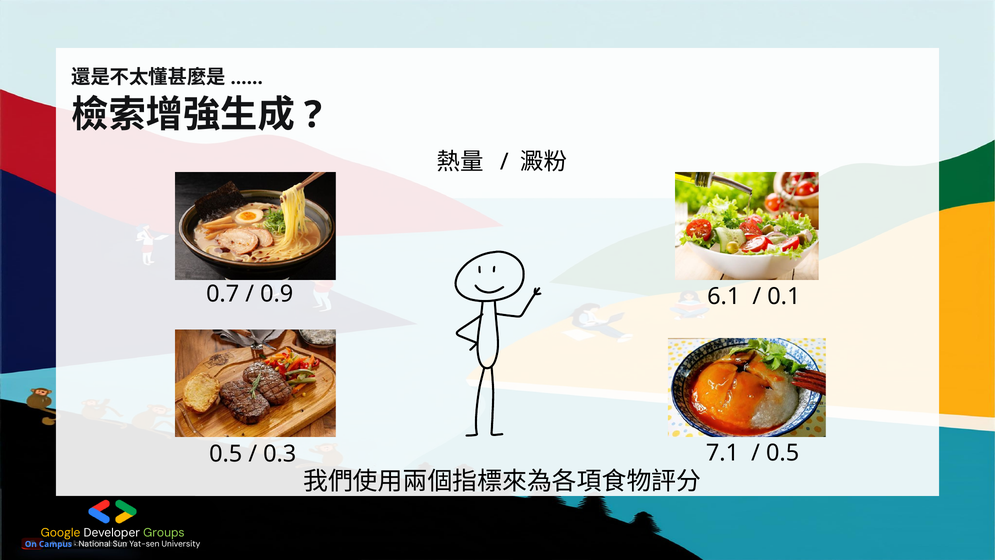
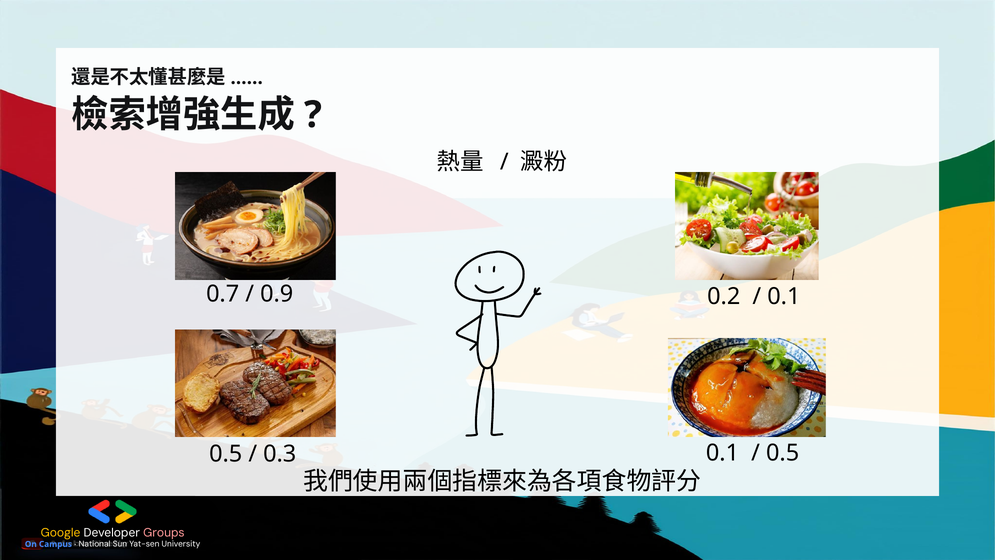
6.1: 6.1 -> 0.2
0.3 7.1: 7.1 -> 0.1
Groups colour: light green -> pink
